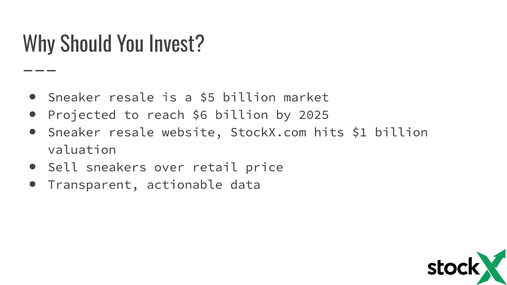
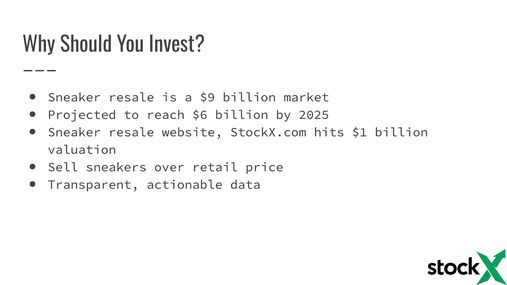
$5: $5 -> $9
